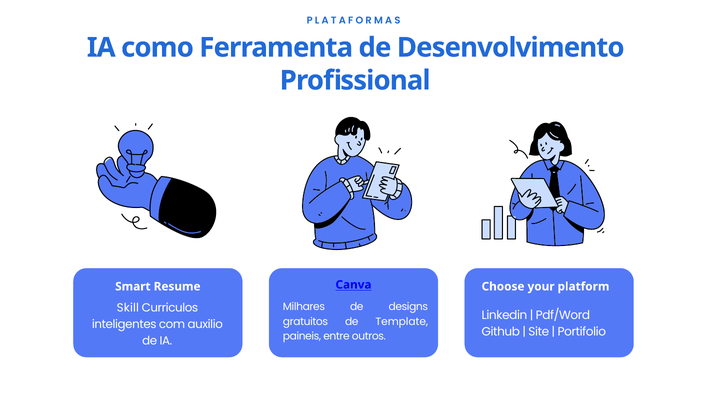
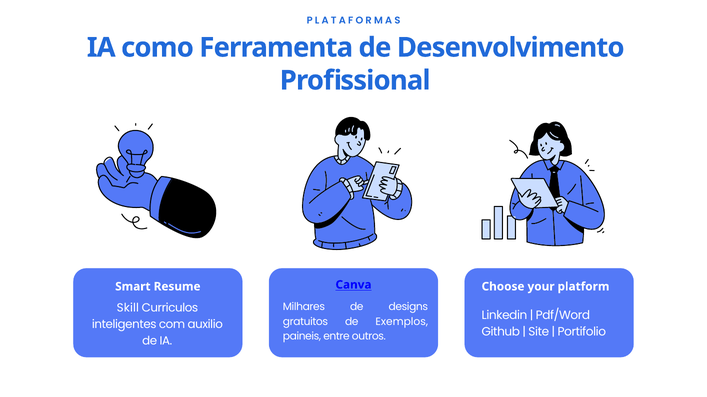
Template: Template -> Exemplos
